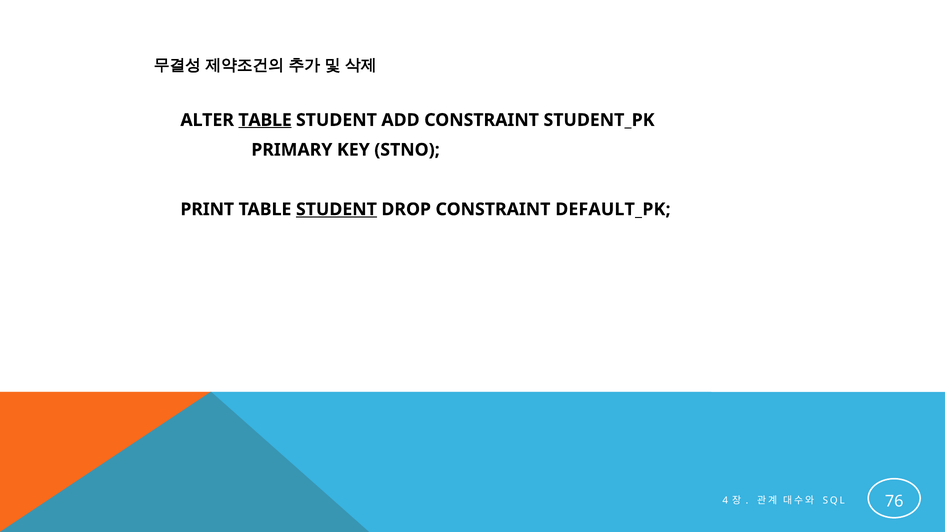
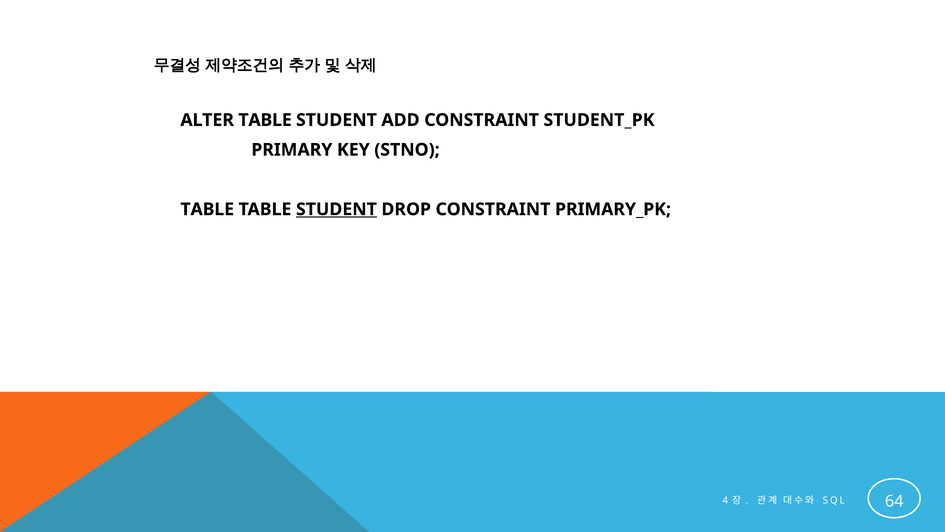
TABLE at (265, 120) underline: present -> none
PRINT at (207, 209): PRINT -> TABLE
DEFAULT_PK: DEFAULT_PK -> PRIMARY_PK
76: 76 -> 64
